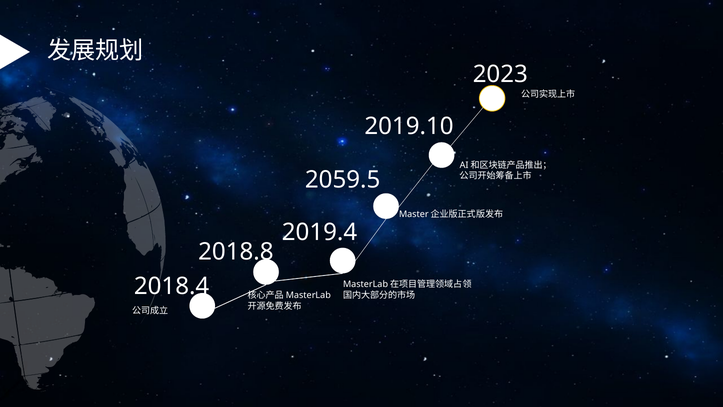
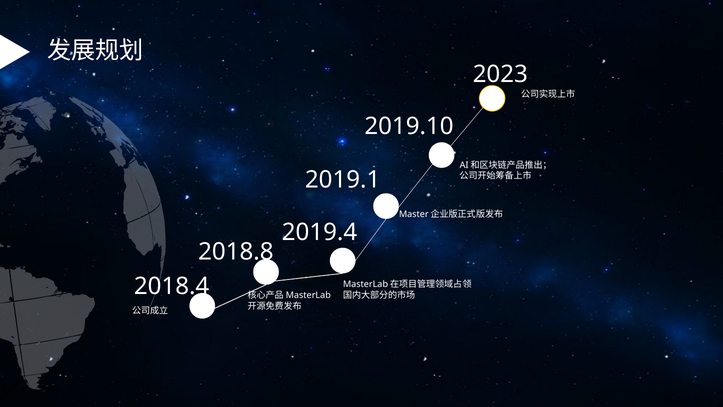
2059.5: 2059.5 -> 2019.1
